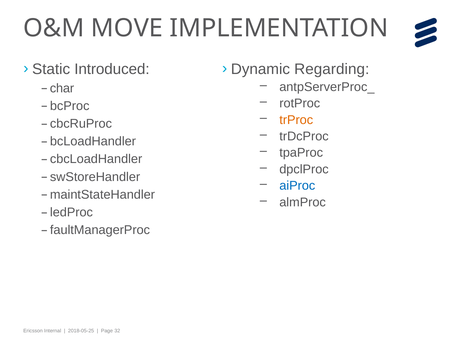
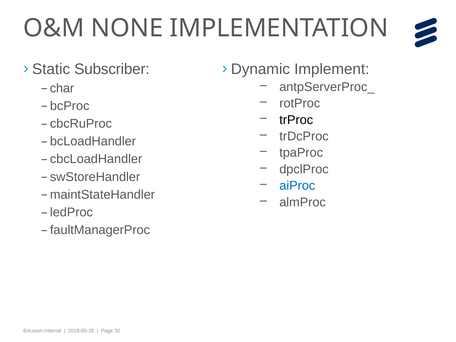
MOVE: MOVE -> NONE
Regarding: Regarding -> Implement
Introduced: Introduced -> Subscriber
trProc colour: orange -> black
